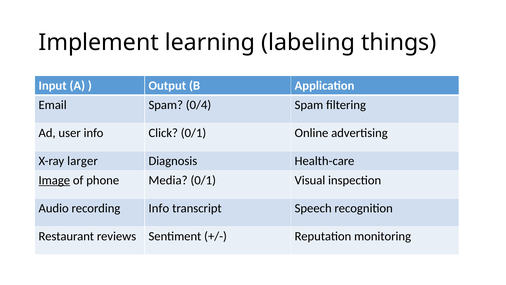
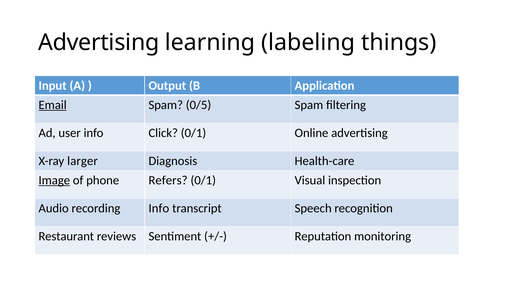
Implement at (99, 43): Implement -> Advertising
Email underline: none -> present
0/4: 0/4 -> 0/5
Media: Media -> Refers
